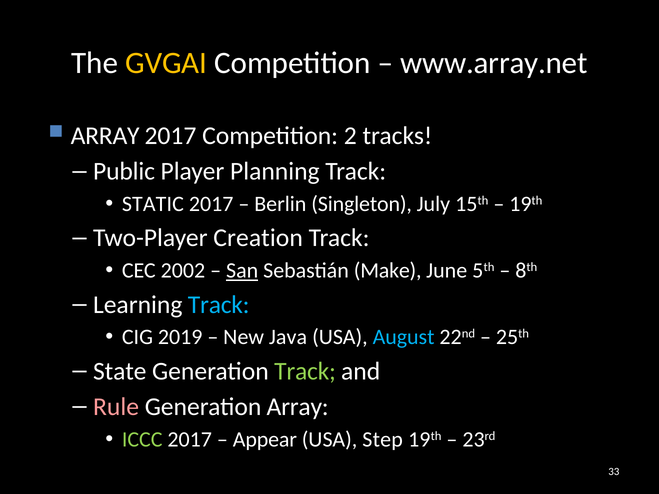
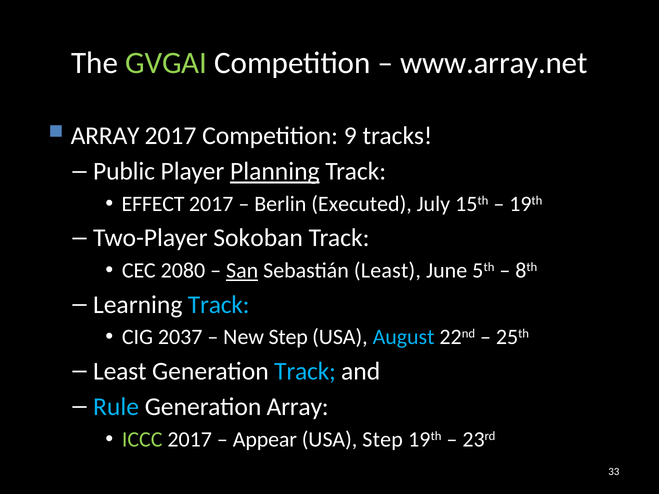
GVGAI colour: yellow -> light green
2: 2 -> 9
Planning underline: none -> present
STATIC: STATIC -> EFFECT
Singleton: Singleton -> Executed
Creation: Creation -> Sokoban
2002: 2002 -> 2080
Sebastián Make: Make -> Least
2019: 2019 -> 2037
New Java: Java -> Step
State at (120, 371): State -> Least
Track at (305, 371) colour: light green -> light blue
Rule colour: pink -> light blue
